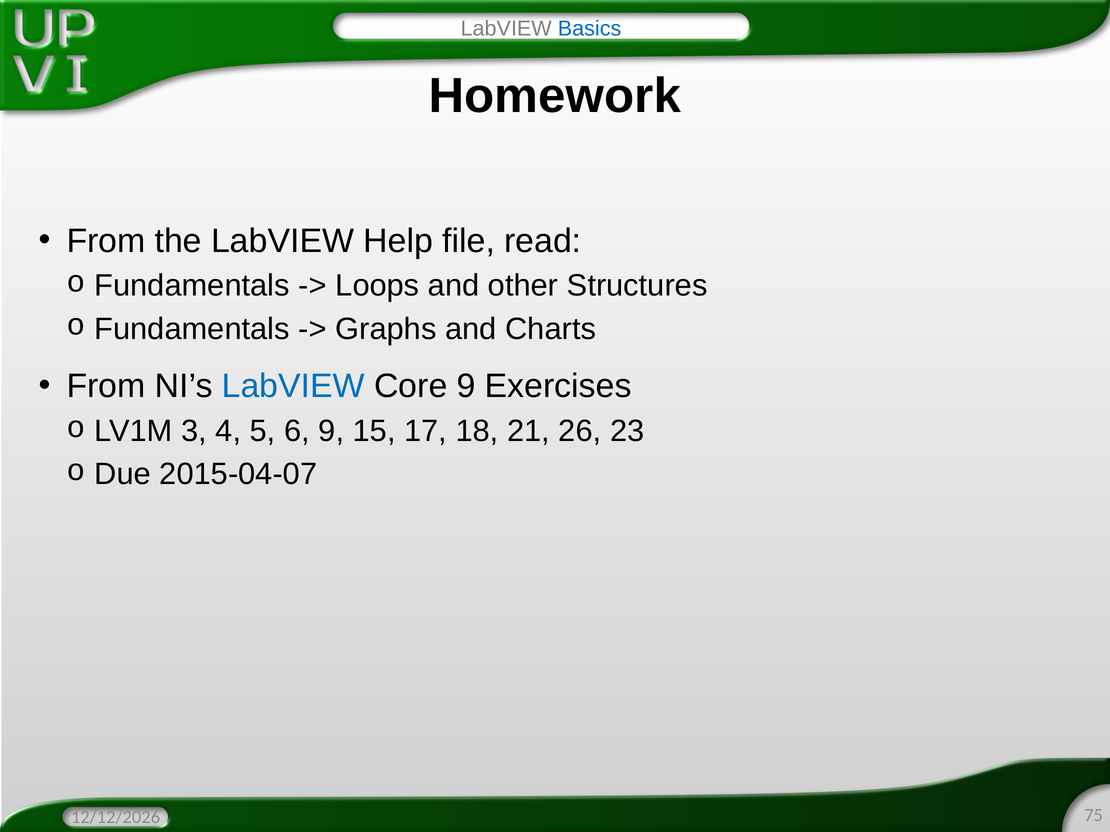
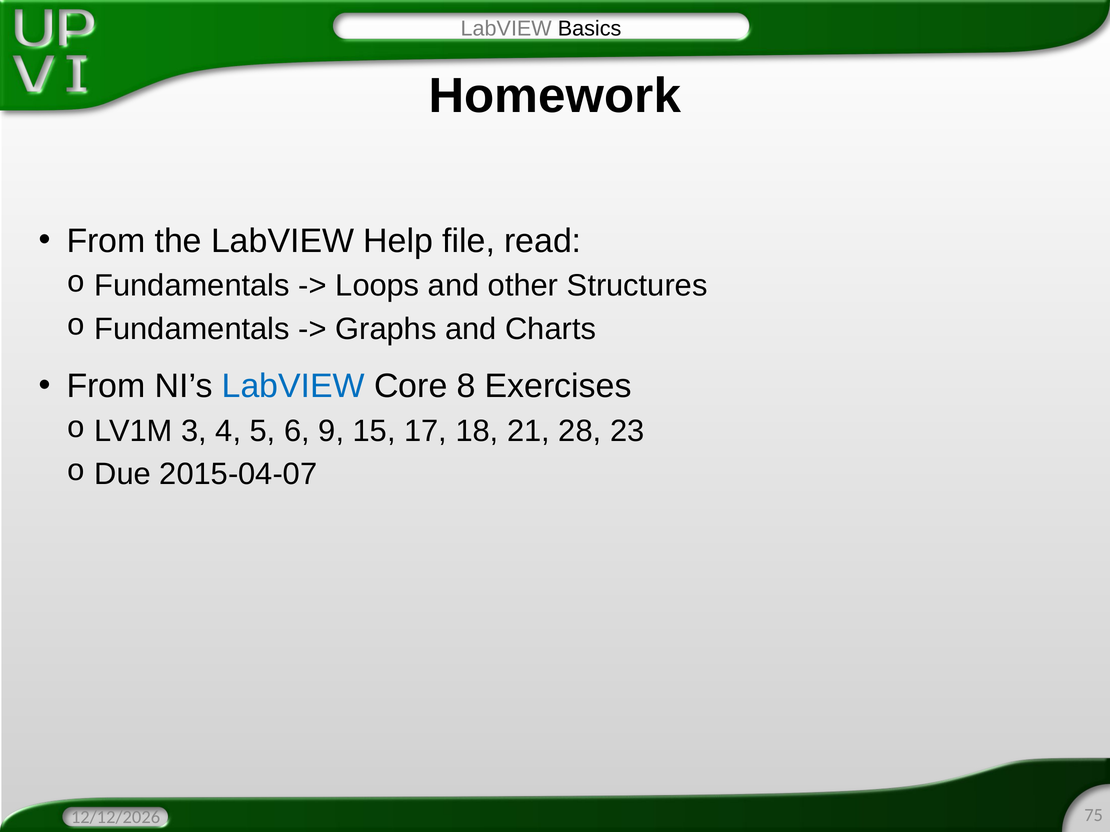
Basics colour: blue -> black
Core 9: 9 -> 8
26: 26 -> 28
